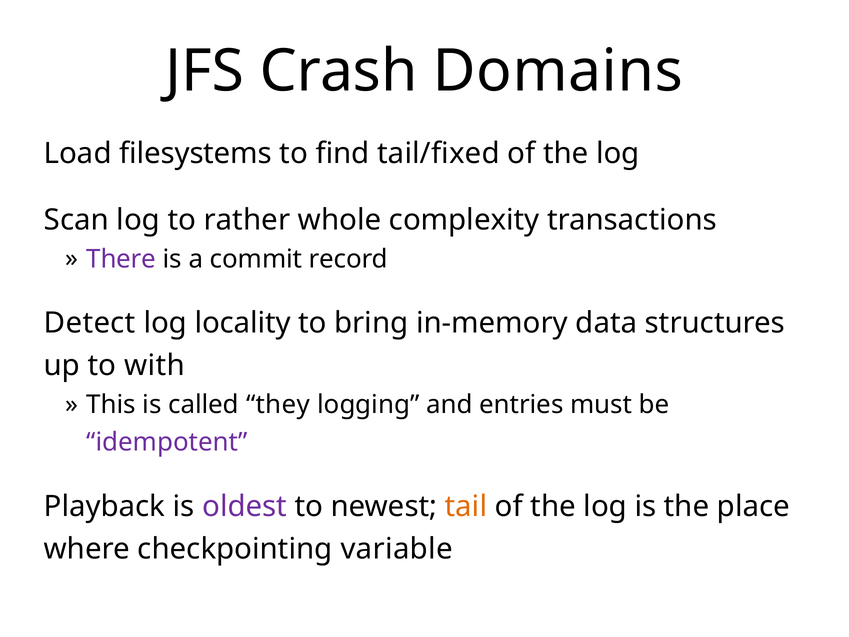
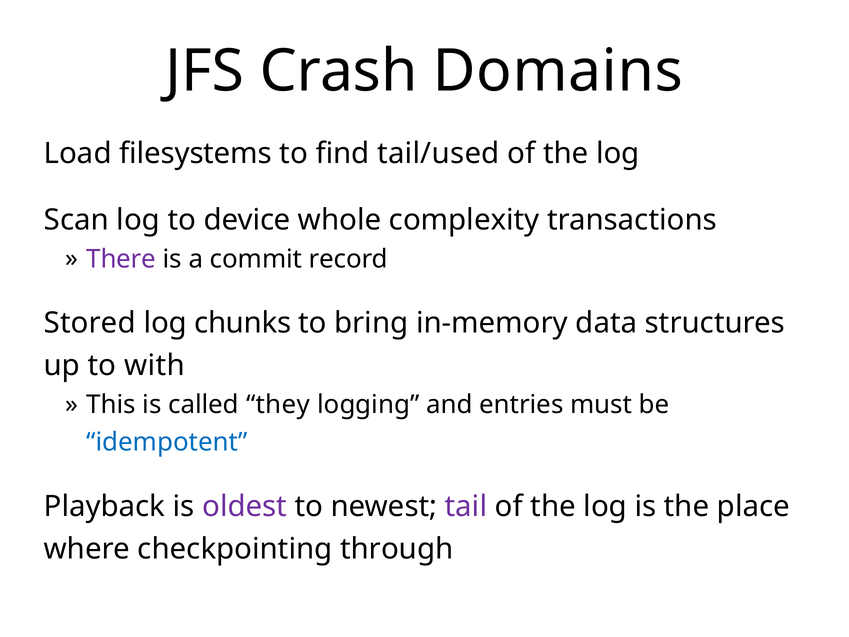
tail/fixed: tail/fixed -> tail/used
rather: rather -> device
Detect: Detect -> Stored
locality: locality -> chunks
idempotent colour: purple -> blue
tail colour: orange -> purple
variable: variable -> through
